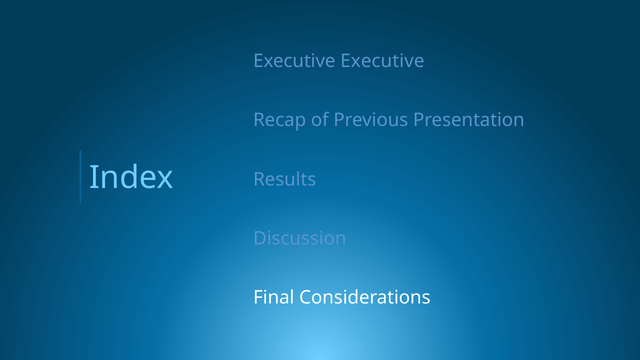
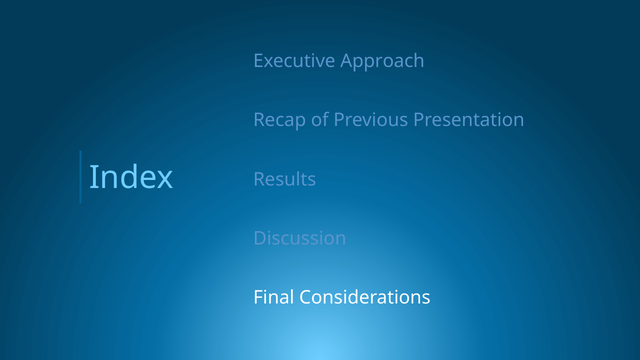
Executive Executive: Executive -> Approach
